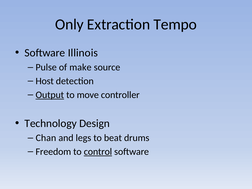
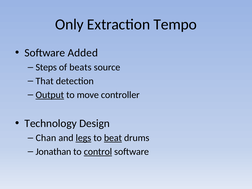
Illinois: Illinois -> Added
Pulse: Pulse -> Steps
make: make -> beats
Host: Host -> That
legs underline: none -> present
beat underline: none -> present
Freedom: Freedom -> Jonathan
